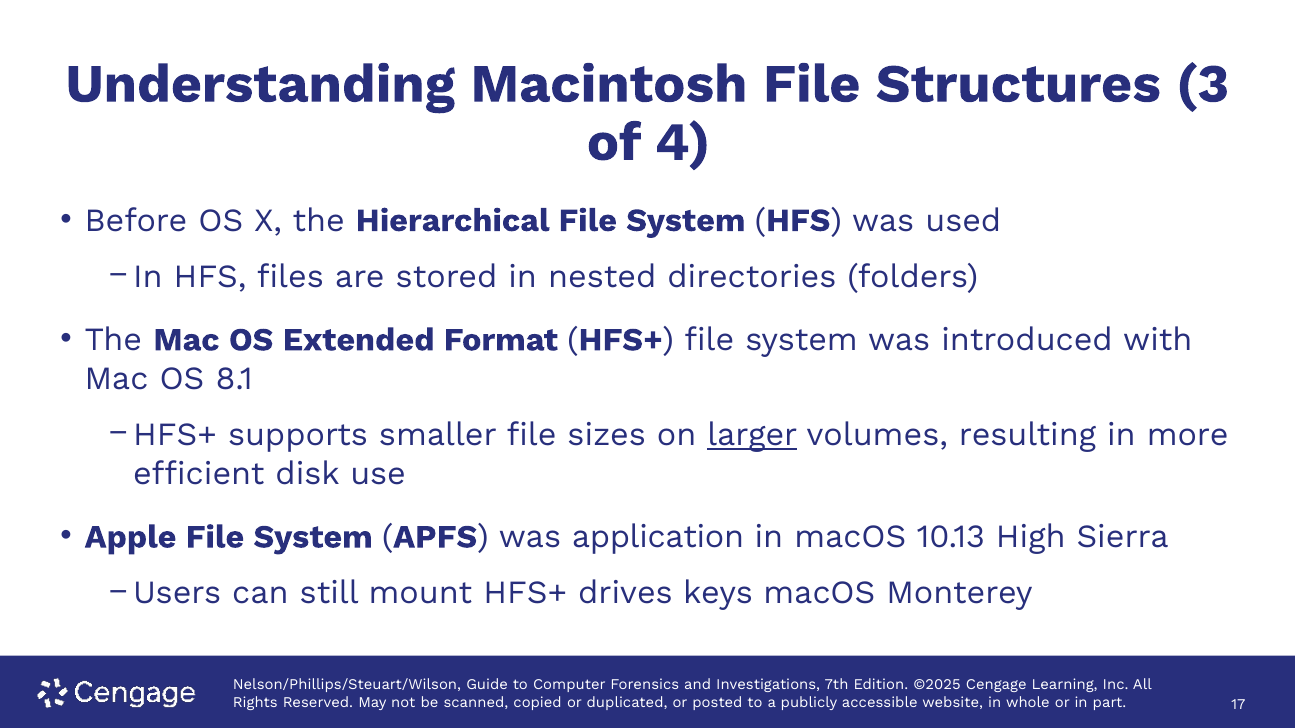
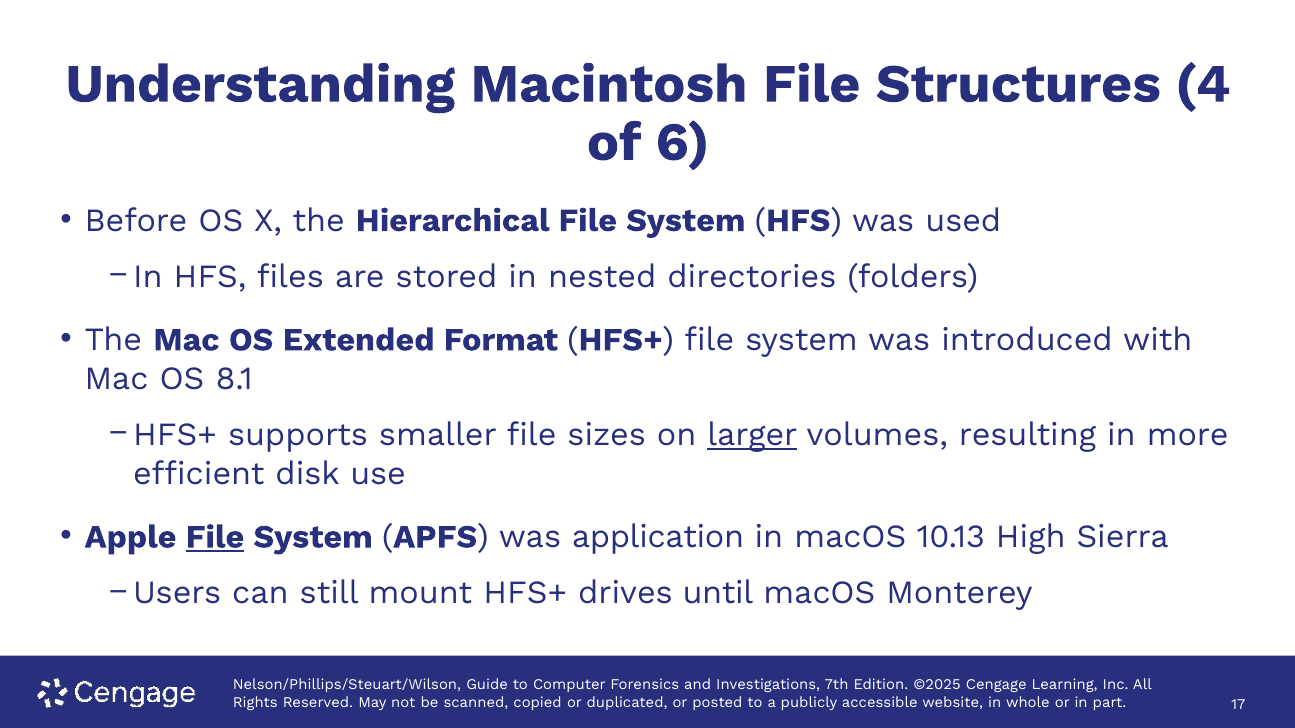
3: 3 -> 4
4: 4 -> 6
File at (215, 537) underline: none -> present
keys: keys -> until
